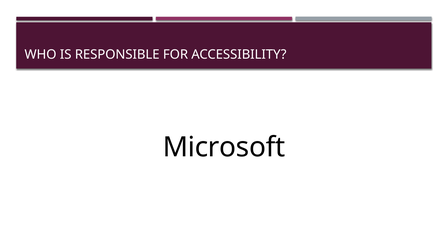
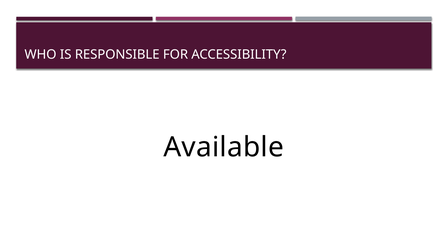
Microsoft: Microsoft -> Available
